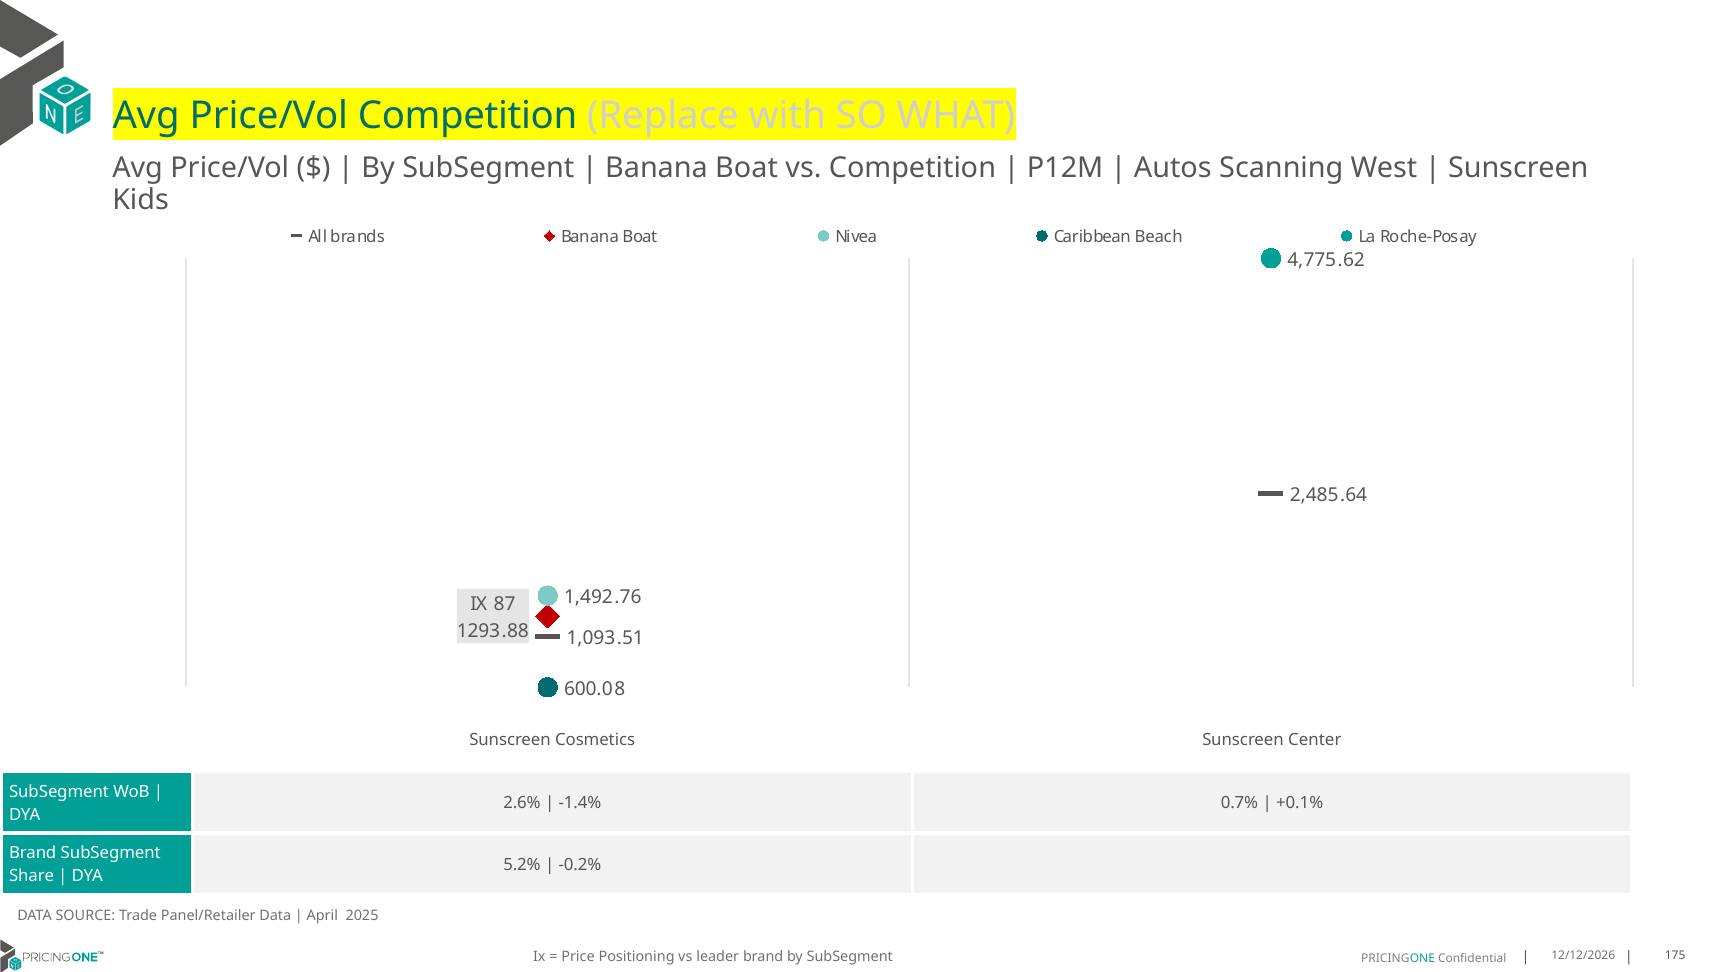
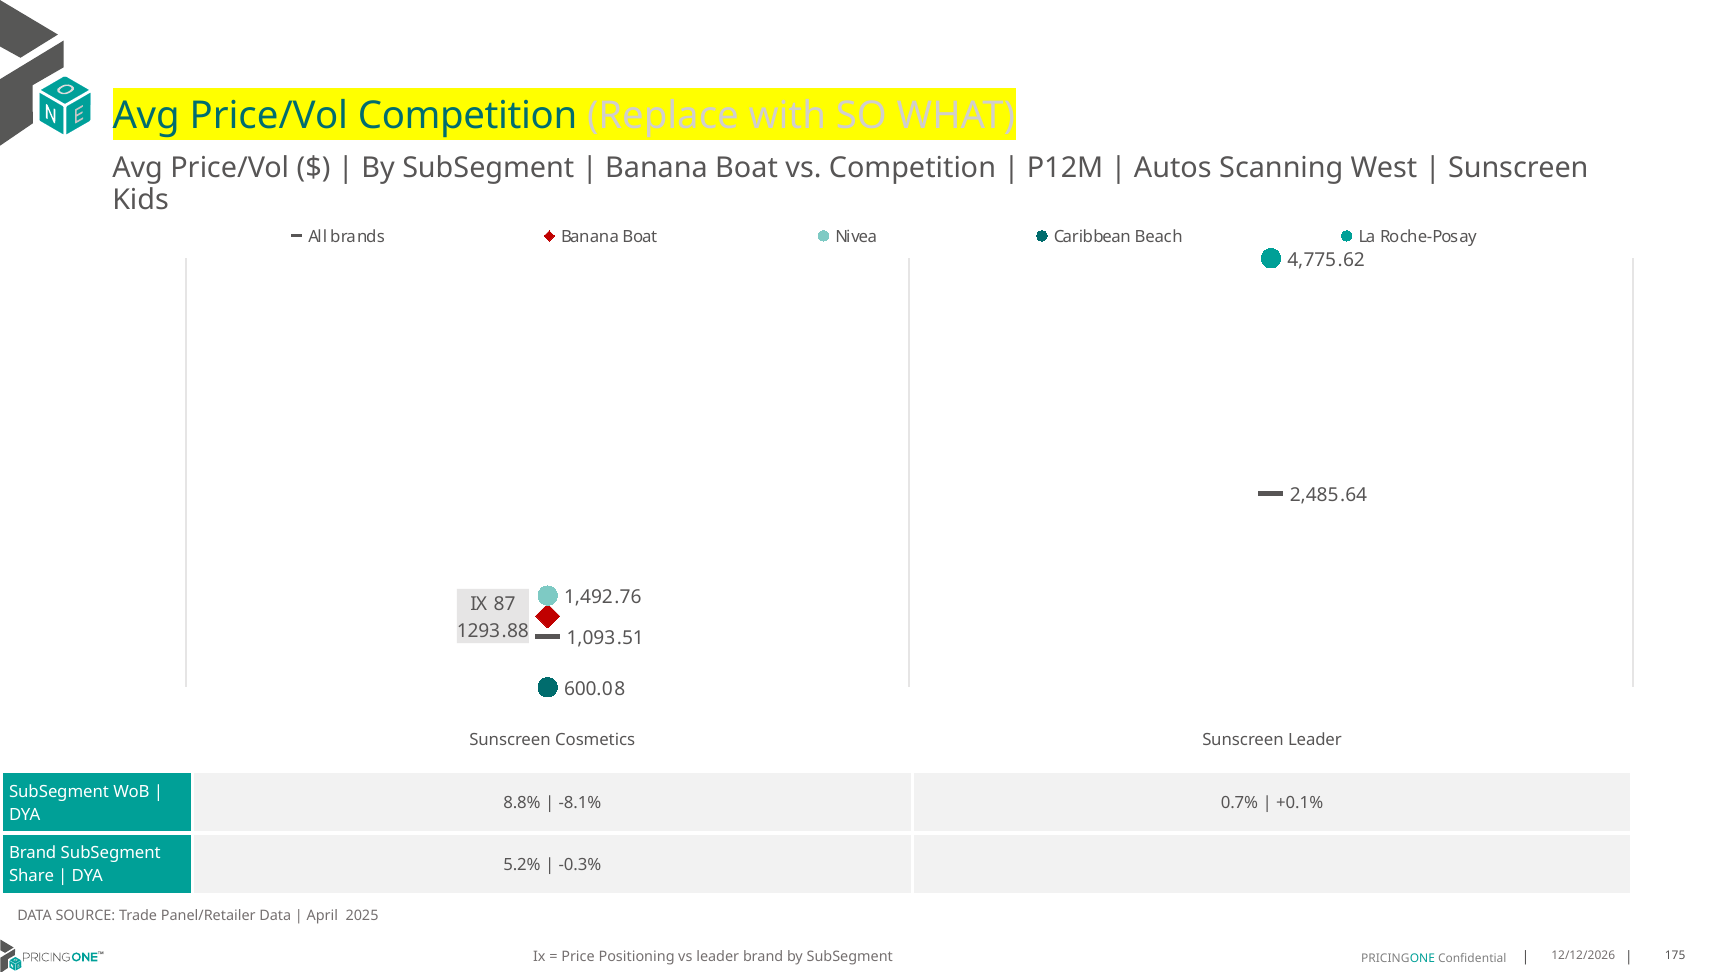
Sunscreen Center: Center -> Leader
2.6%: 2.6% -> 8.8%
-1.4%: -1.4% -> -8.1%
-0.2%: -0.2% -> -0.3%
